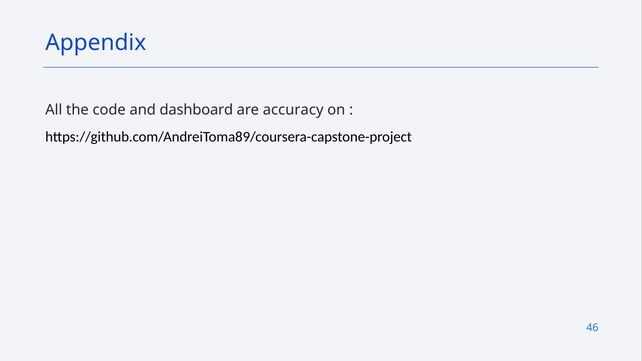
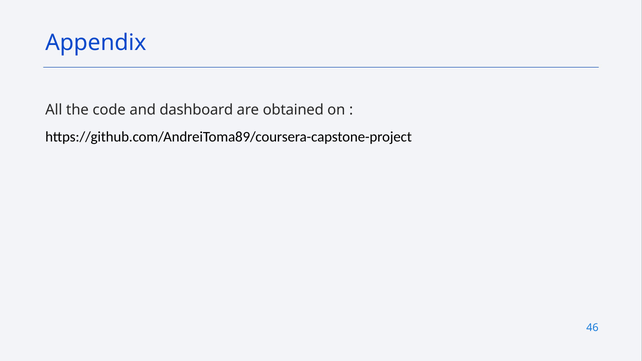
accuracy: accuracy -> obtained
